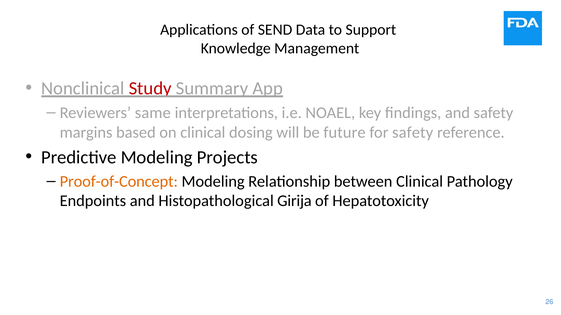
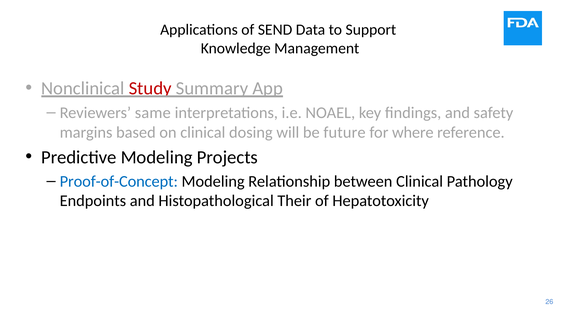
for safety: safety -> where
Proof-of-Concept colour: orange -> blue
Girija: Girija -> Their
